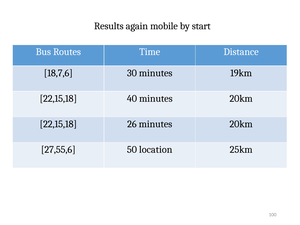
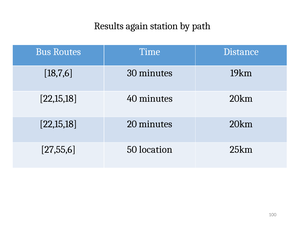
mobile: mobile -> station
start: start -> path
26: 26 -> 20
